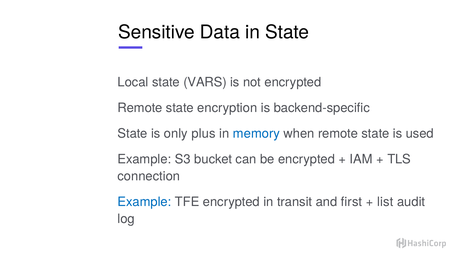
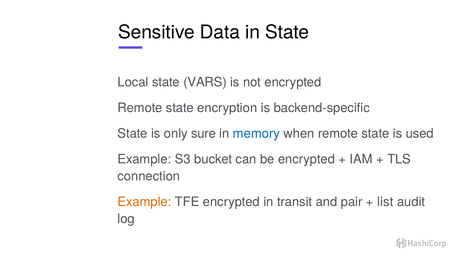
plus: plus -> sure
Example at (144, 202) colour: blue -> orange
first: first -> pair
